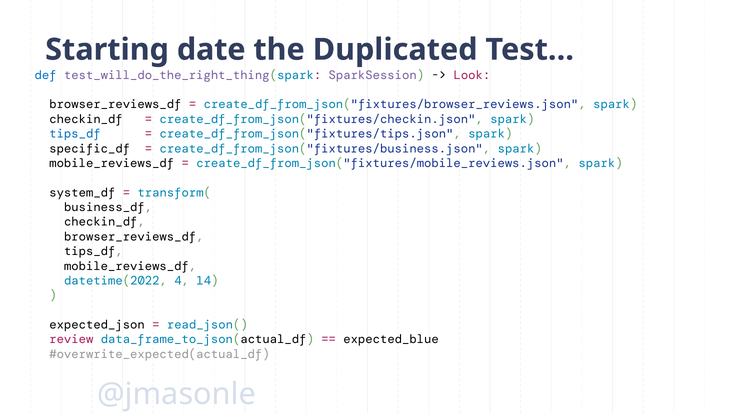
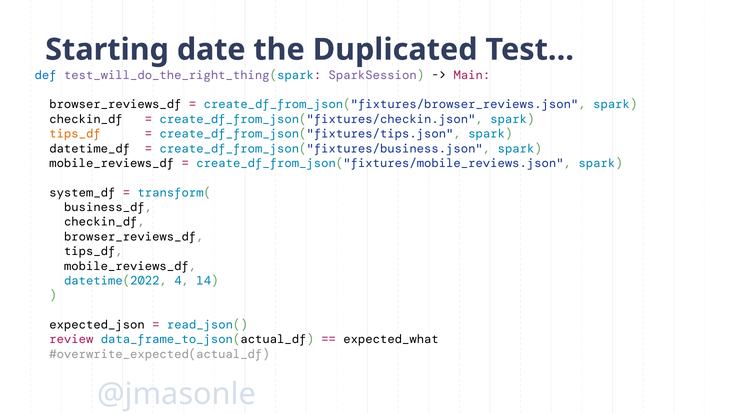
Look: Look -> Main
tips_df at (75, 134) colour: blue -> orange
specific_df: specific_df -> datetime_df
expected_blue: expected_blue -> expected_what
